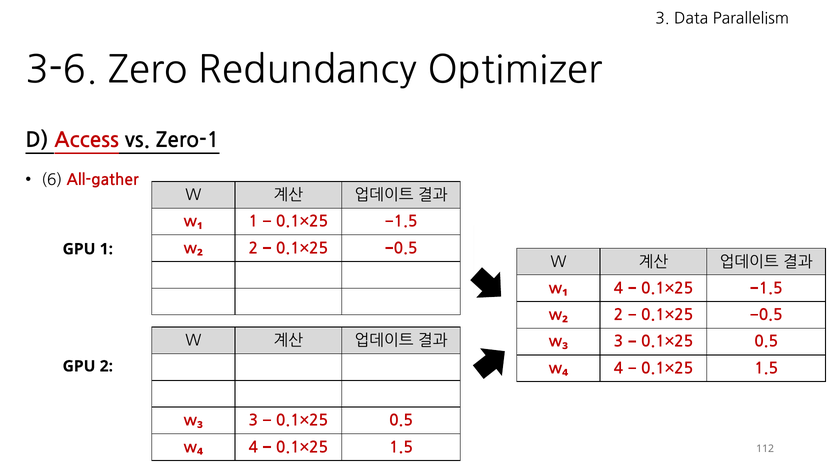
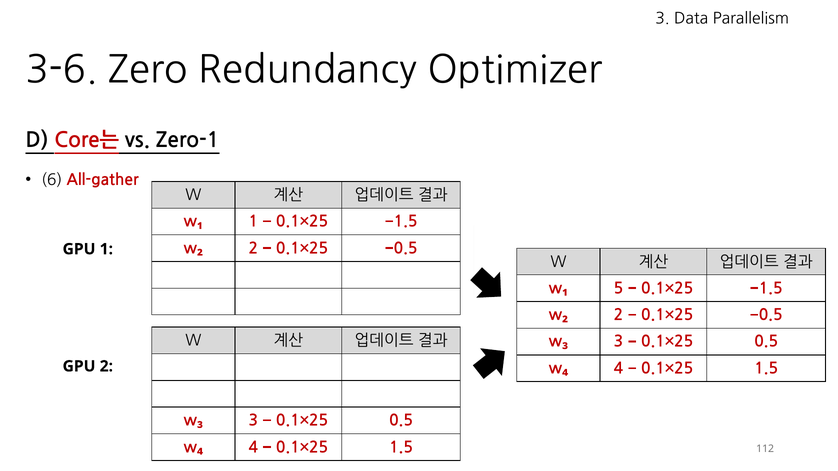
Access: Access -> Core는
4 at (618, 289): 4 -> 5
